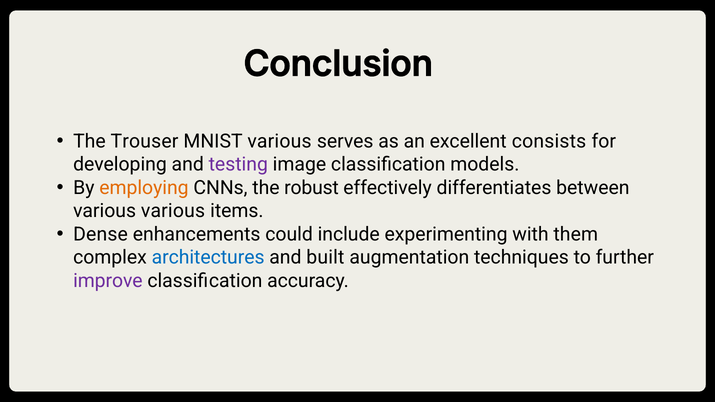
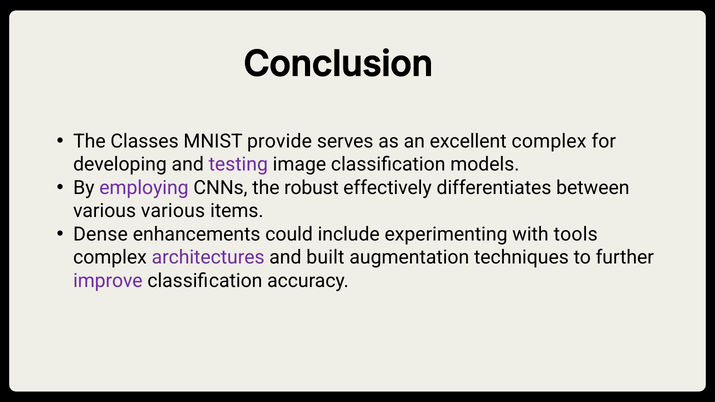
Trouser: Trouser -> Classes
MNIST various: various -> provide
excellent consists: consists -> complex
employing colour: orange -> purple
them: them -> tools
architectures colour: blue -> purple
